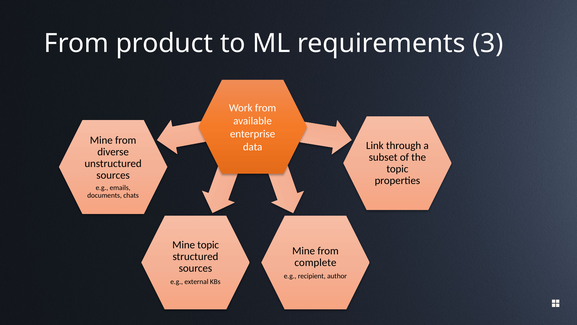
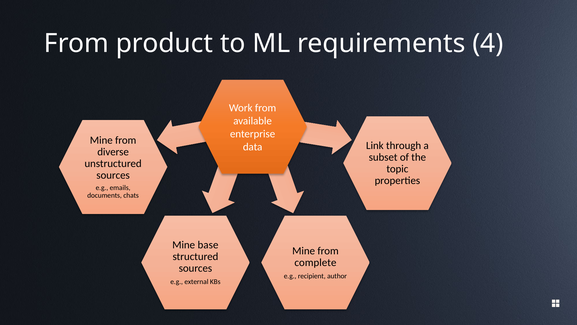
3: 3 -> 4
Mine topic: topic -> base
